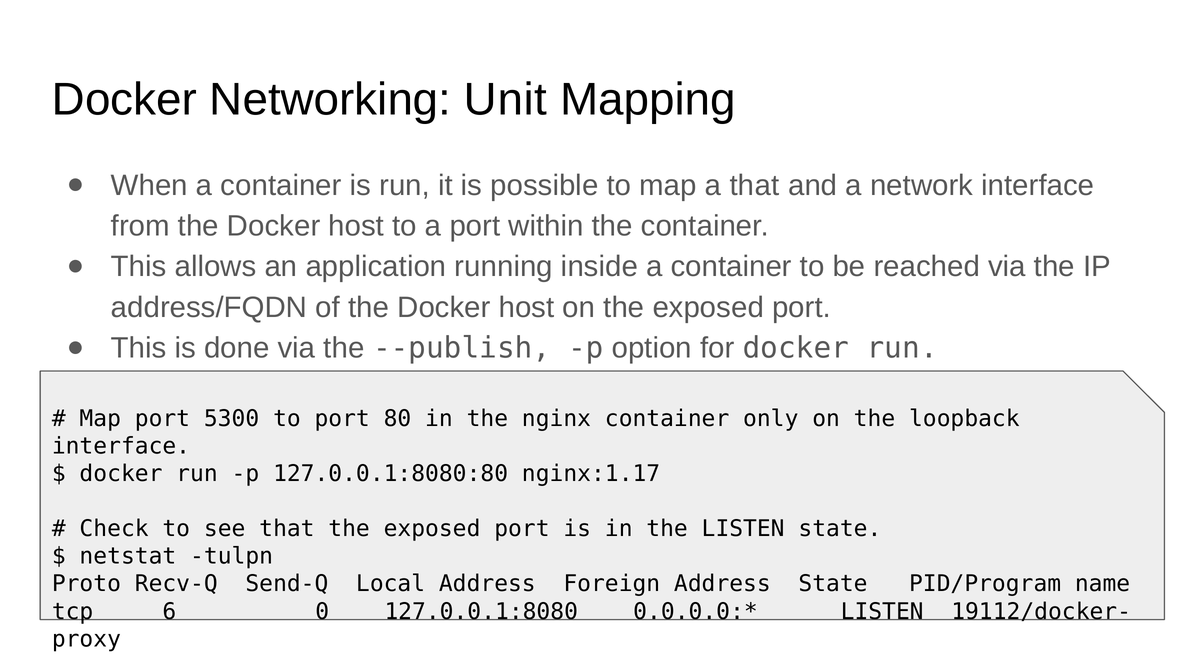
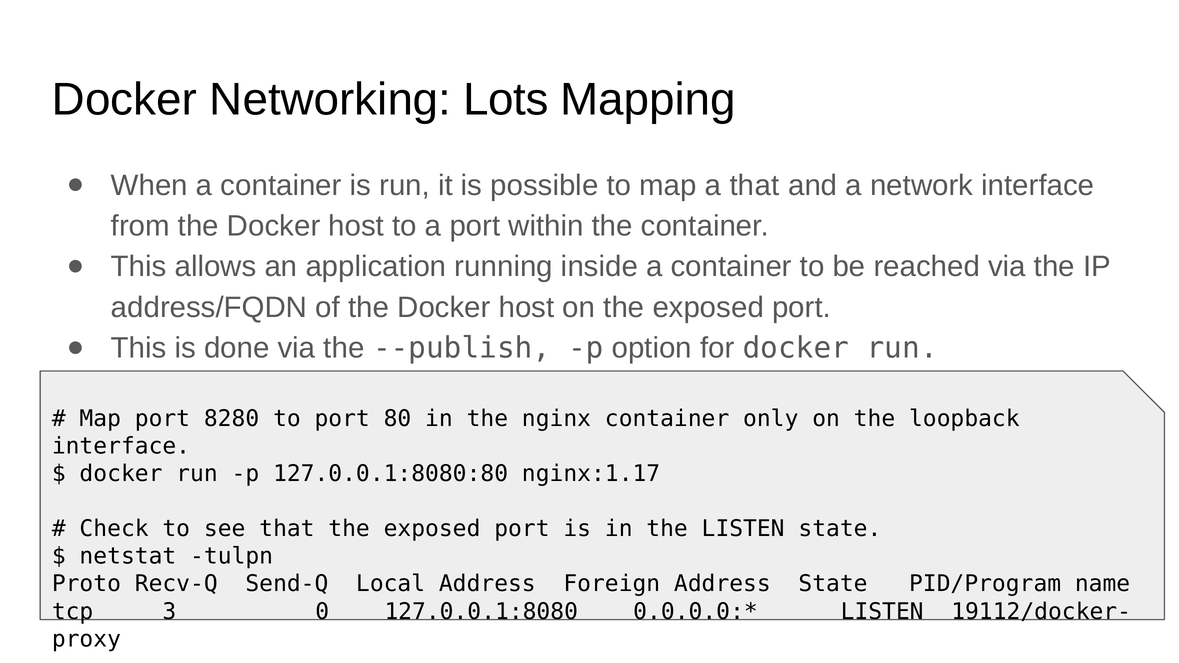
Unit: Unit -> Lots
5300: 5300 -> 8280
6: 6 -> 3
